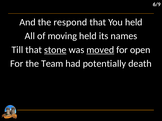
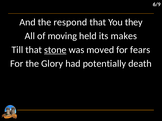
You held: held -> they
names: names -> makes
moved underline: present -> none
open: open -> fears
Team: Team -> Glory
